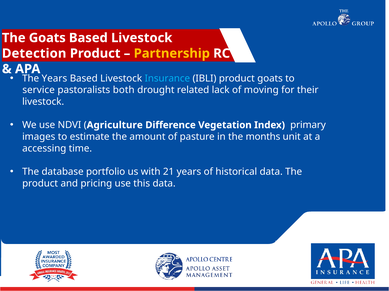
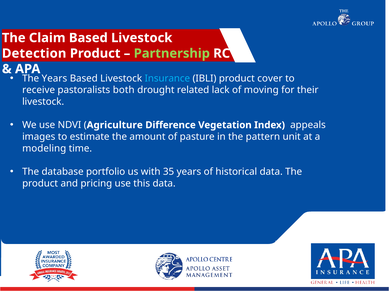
The Goats: Goats -> Claim
Partnership colour: yellow -> light green
product goats: goats -> cover
service: service -> receive
primary: primary -> appeals
months: months -> pattern
accessing: accessing -> modeling
21: 21 -> 35
